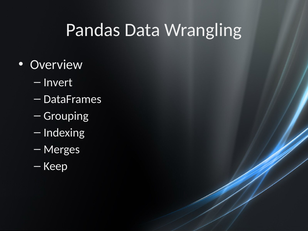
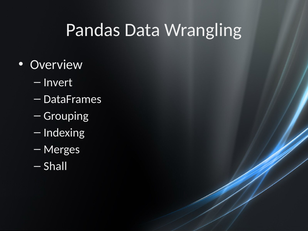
Keep: Keep -> Shall
